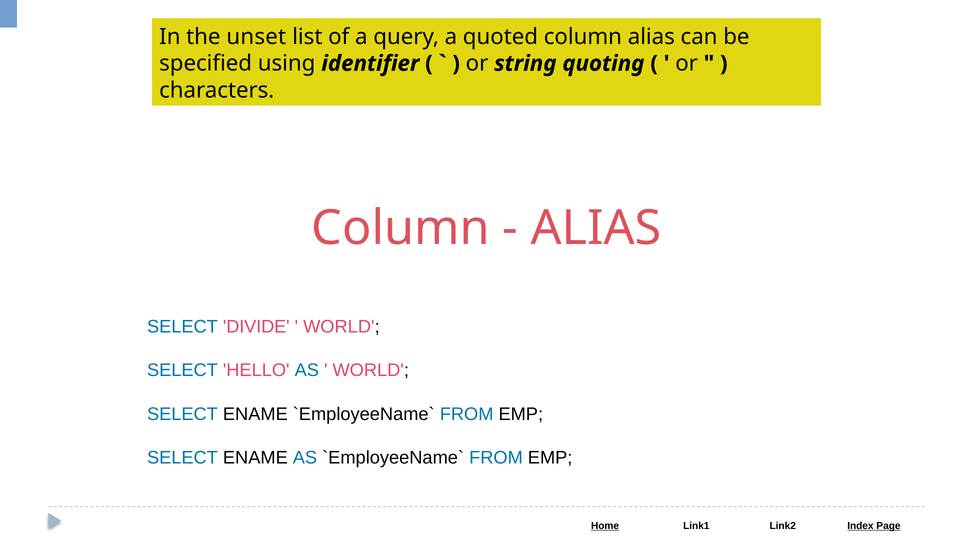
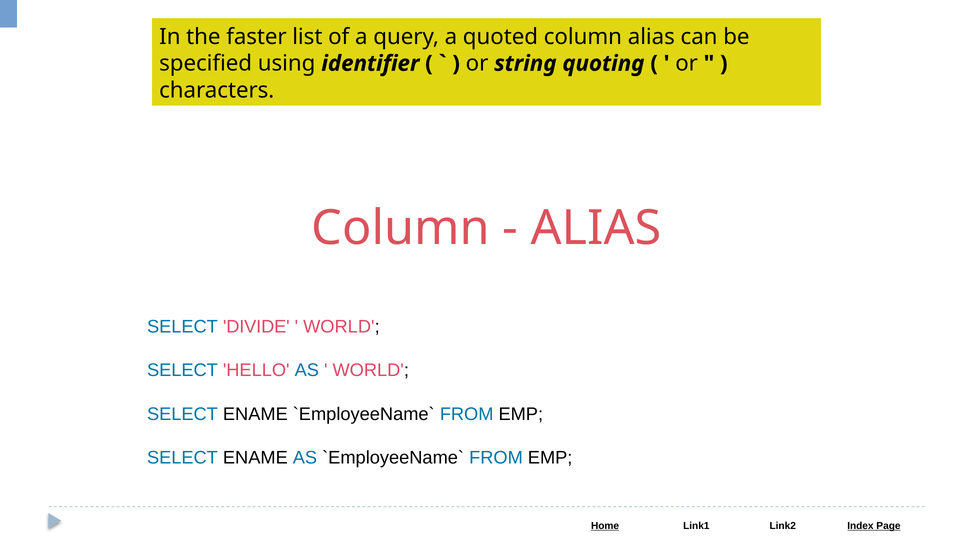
unset: unset -> faster
